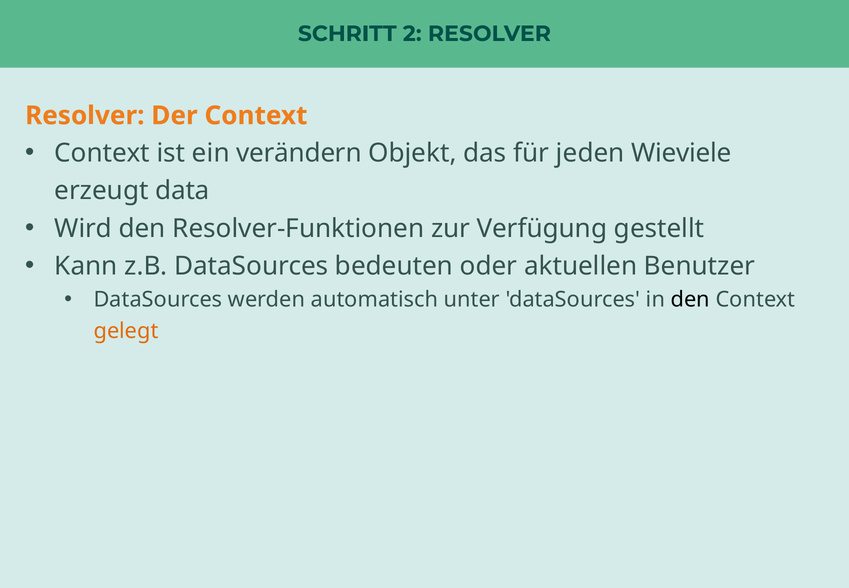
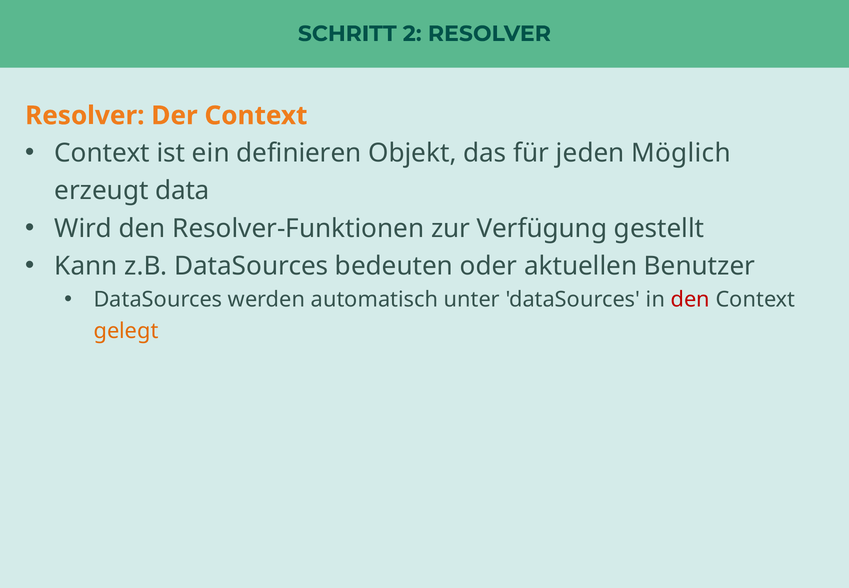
verändern: verändern -> definieren
Wieviele: Wieviele -> Möglich
den at (690, 300) colour: black -> red
